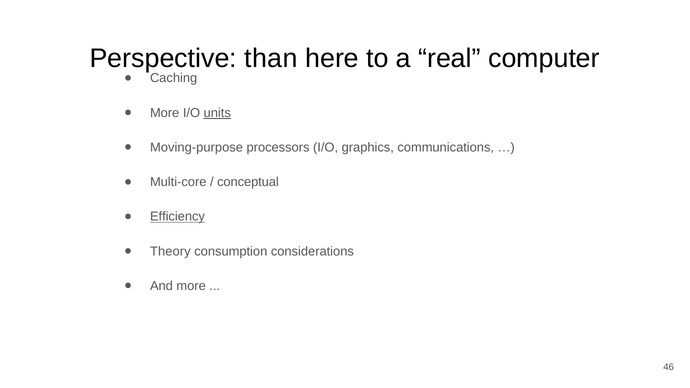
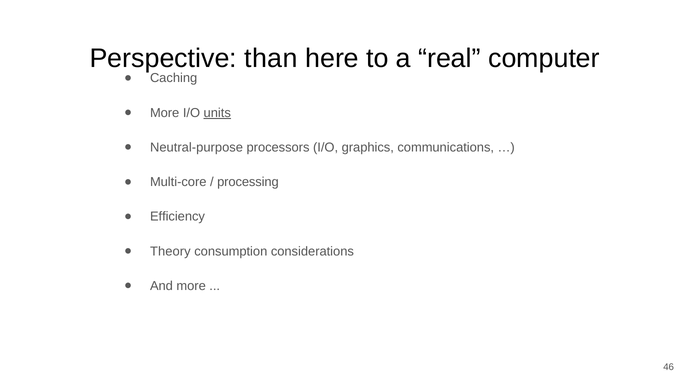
Moving-purpose: Moving-purpose -> Neutral-purpose
conceptual: conceptual -> processing
Efficiency underline: present -> none
